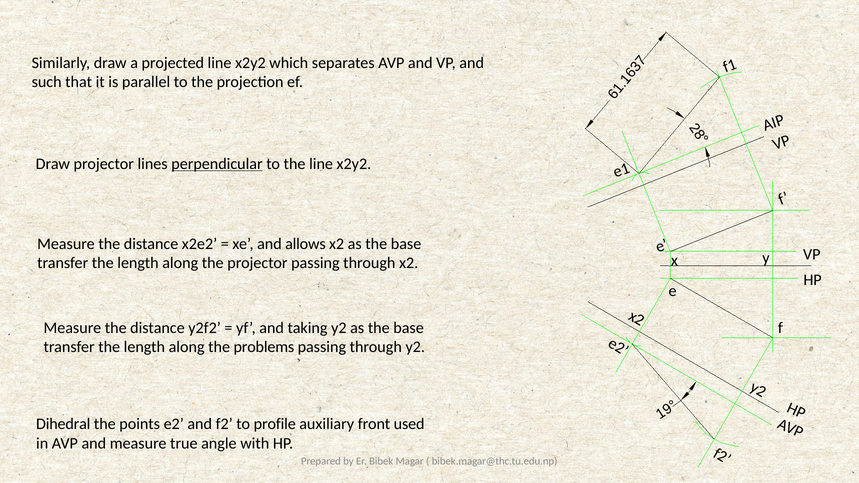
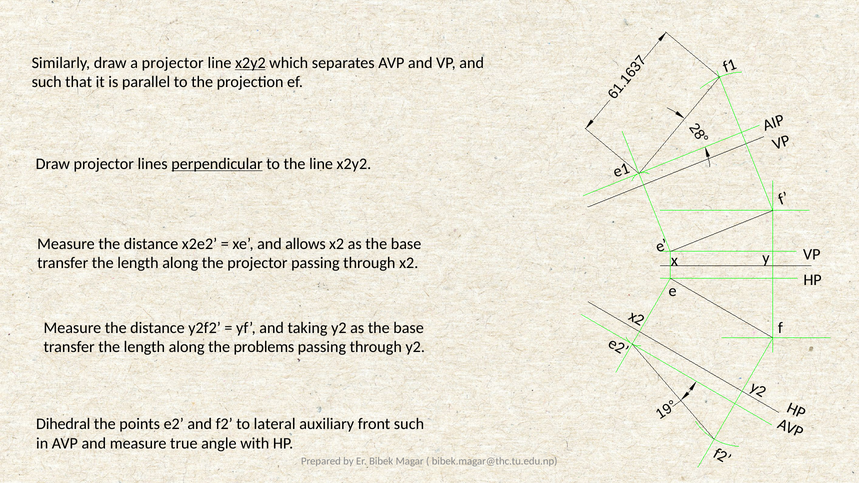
a projected: projected -> projector
x2y2 at (250, 63) underline: none -> present
profile: profile -> lateral
front used: used -> such
